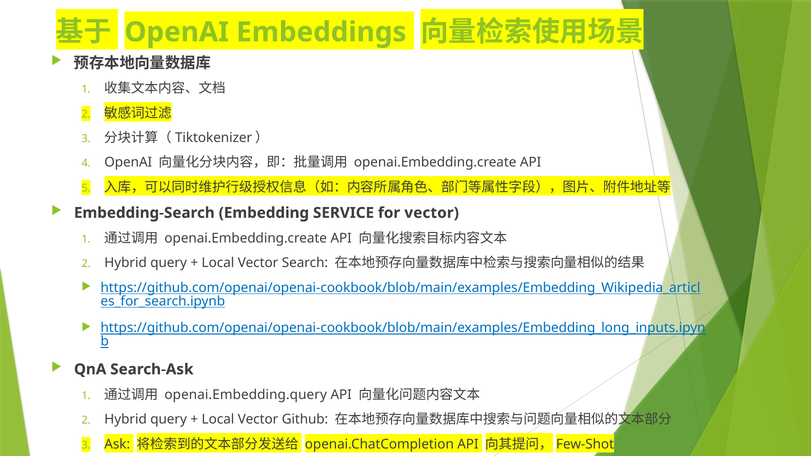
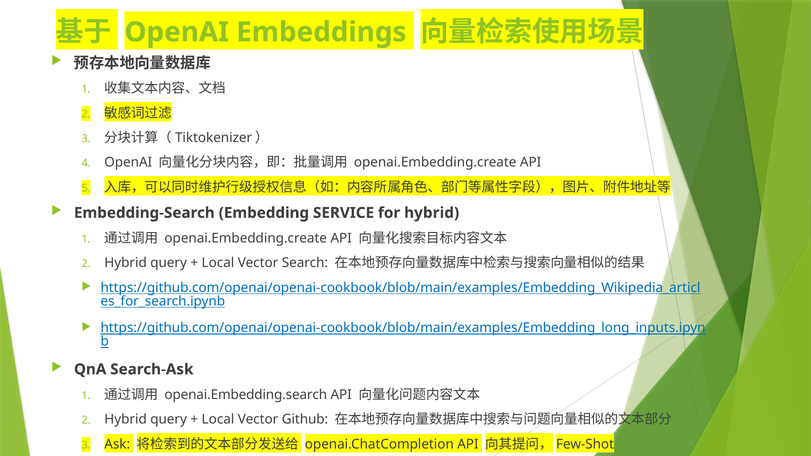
for vector: vector -> hybrid
openai.Embedding.query: openai.Embedding.query -> openai.Embedding.search
